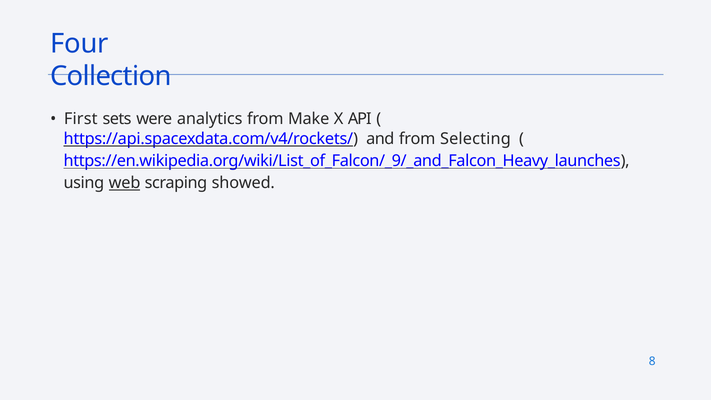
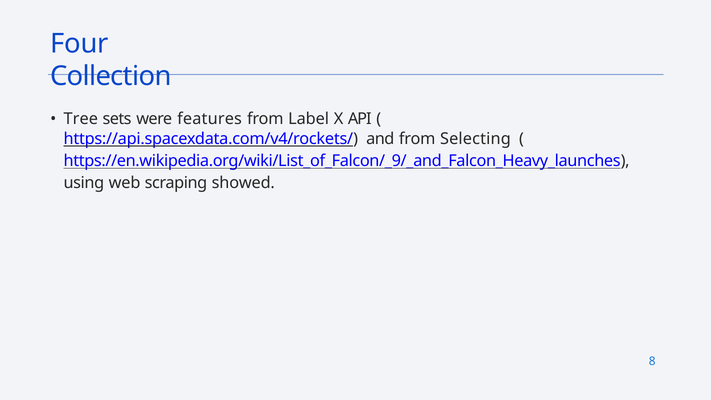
First: First -> Tree
analytics: analytics -> features
Make: Make -> Label
web underline: present -> none
